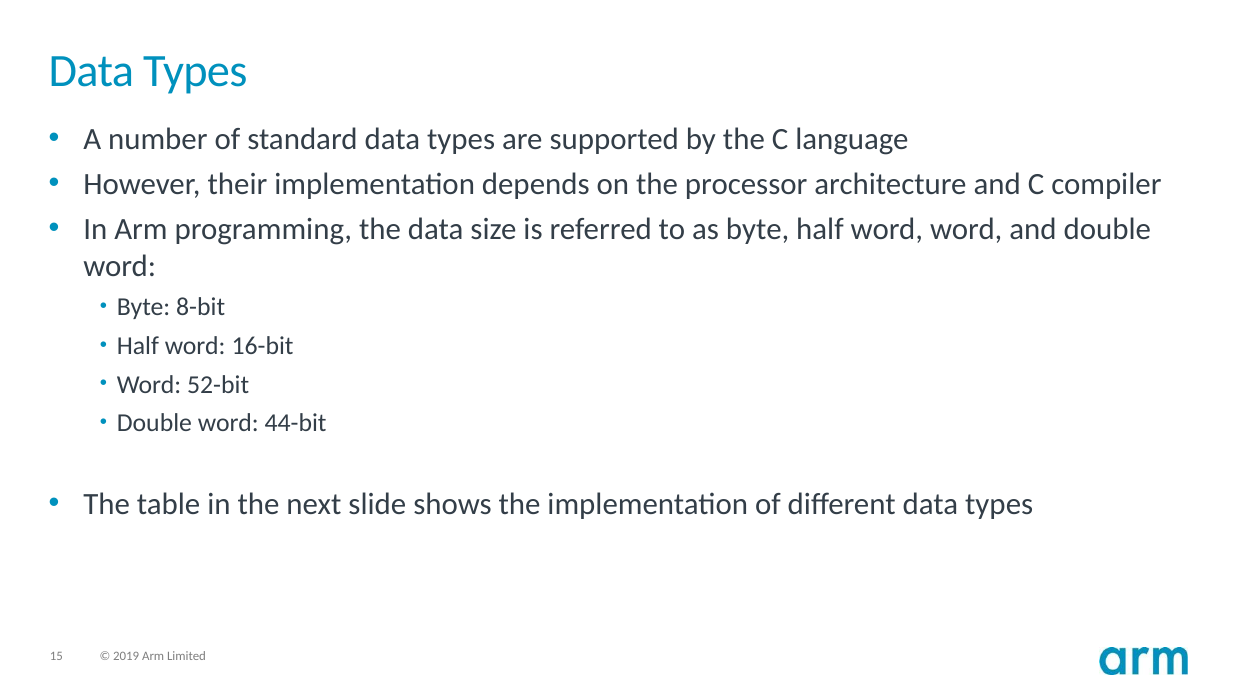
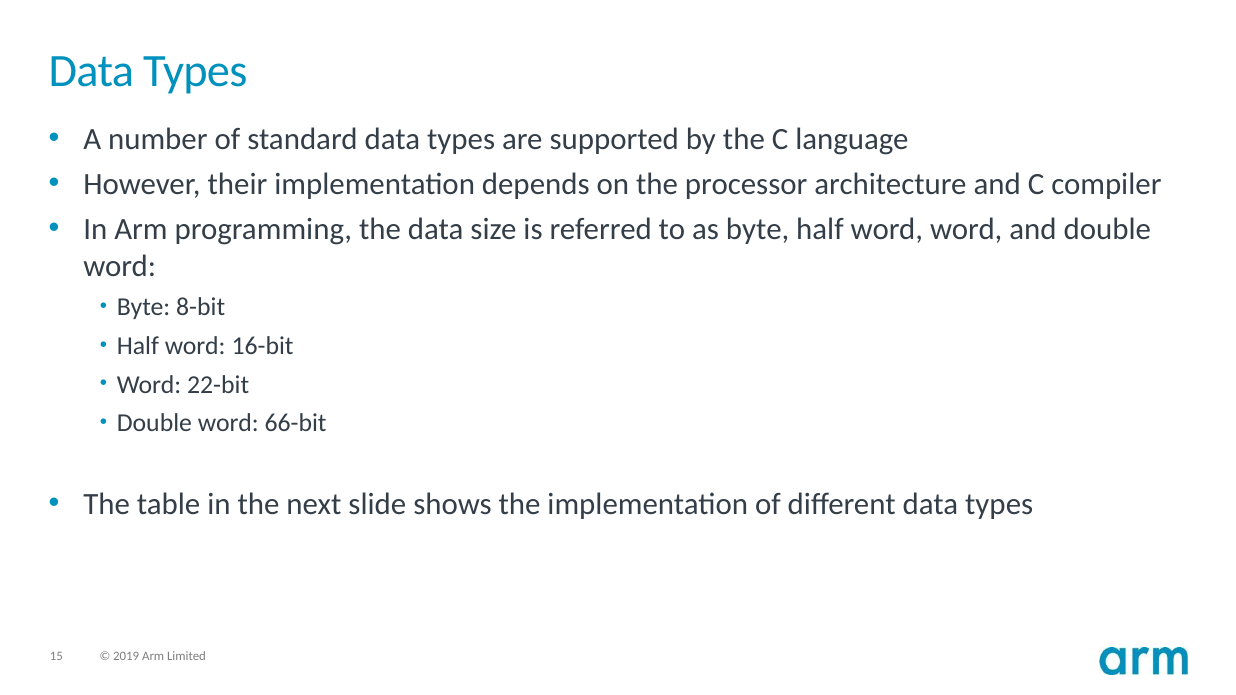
52-bit: 52-bit -> 22-bit
44-bit: 44-bit -> 66-bit
